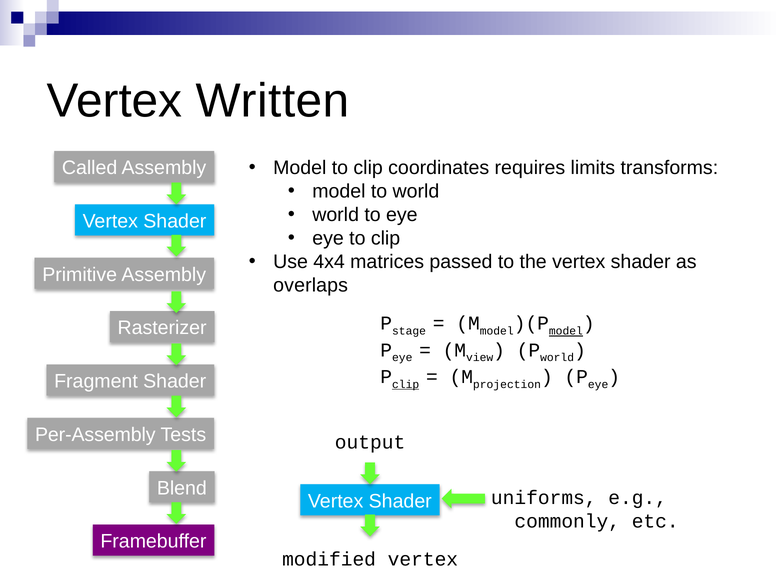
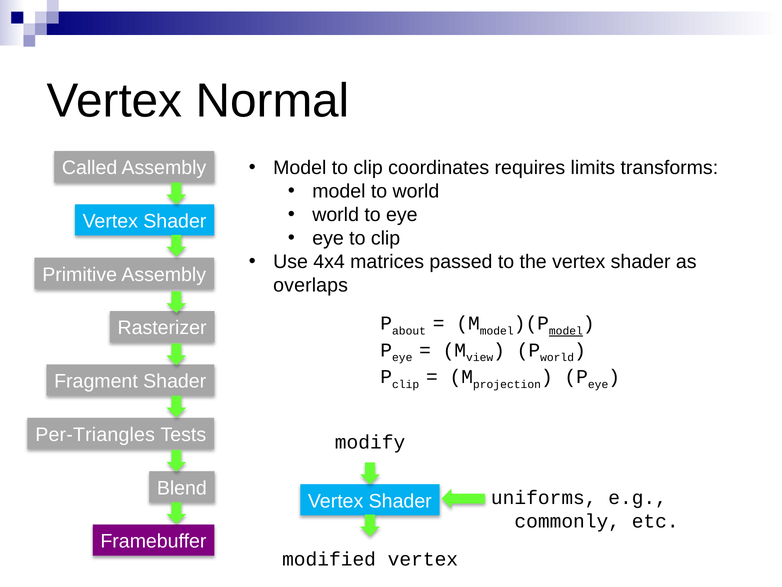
Written: Written -> Normal
stage: stage -> about
clip at (406, 384) underline: present -> none
Per-Assembly: Per-Assembly -> Per-Triangles
output: output -> modify
